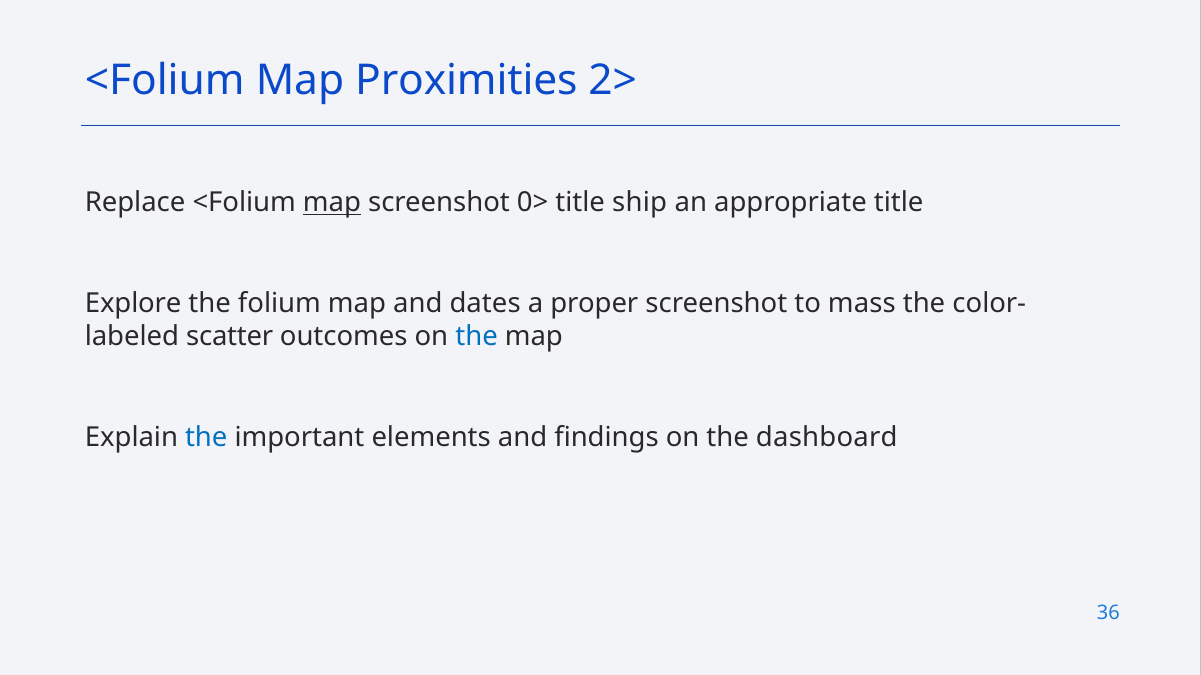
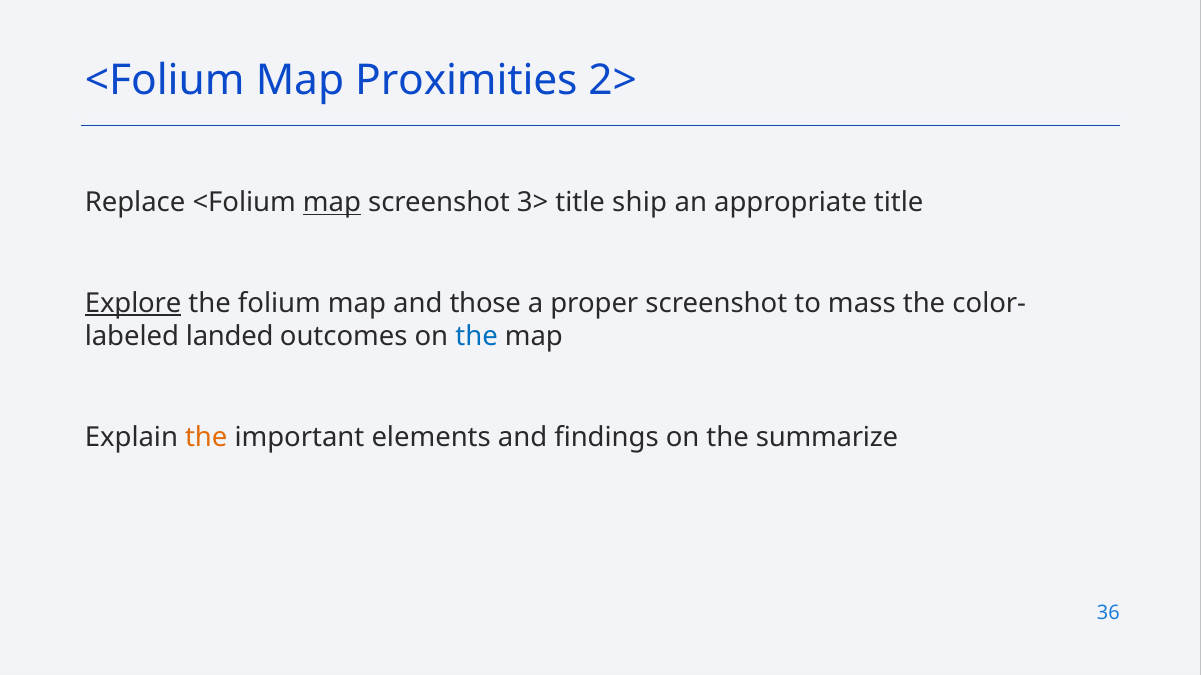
0>: 0> -> 3>
Explore underline: none -> present
dates: dates -> those
scatter: scatter -> landed
the at (206, 438) colour: blue -> orange
dashboard: dashboard -> summarize
